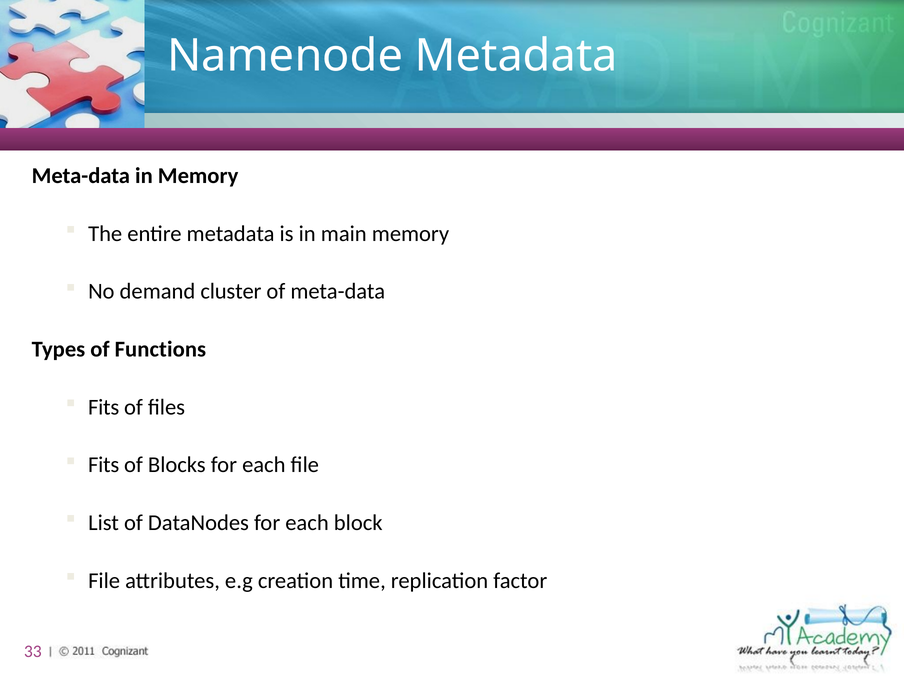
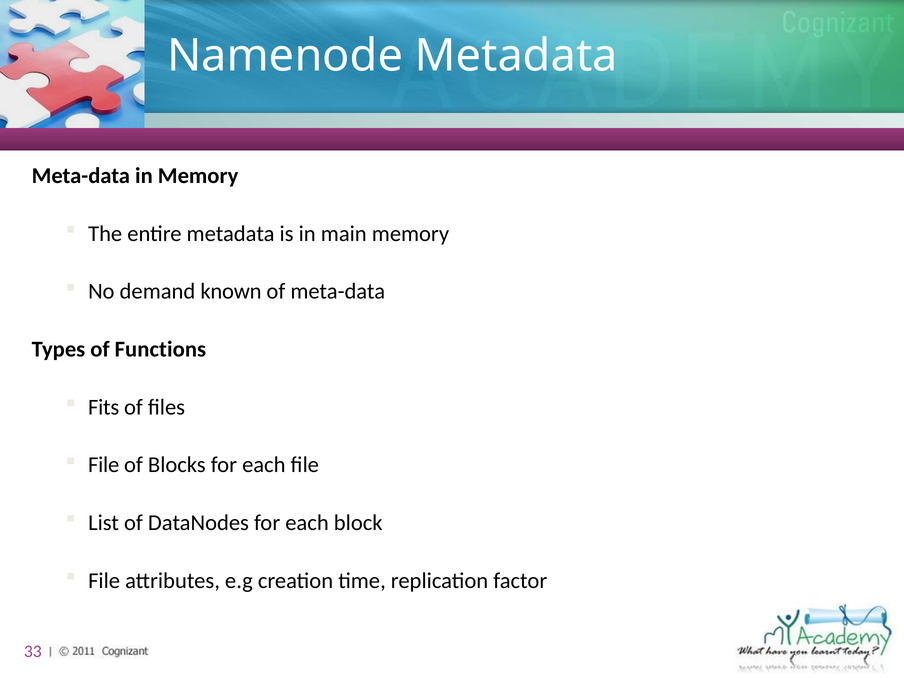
cluster: cluster -> known
Fits at (104, 465): Fits -> File
